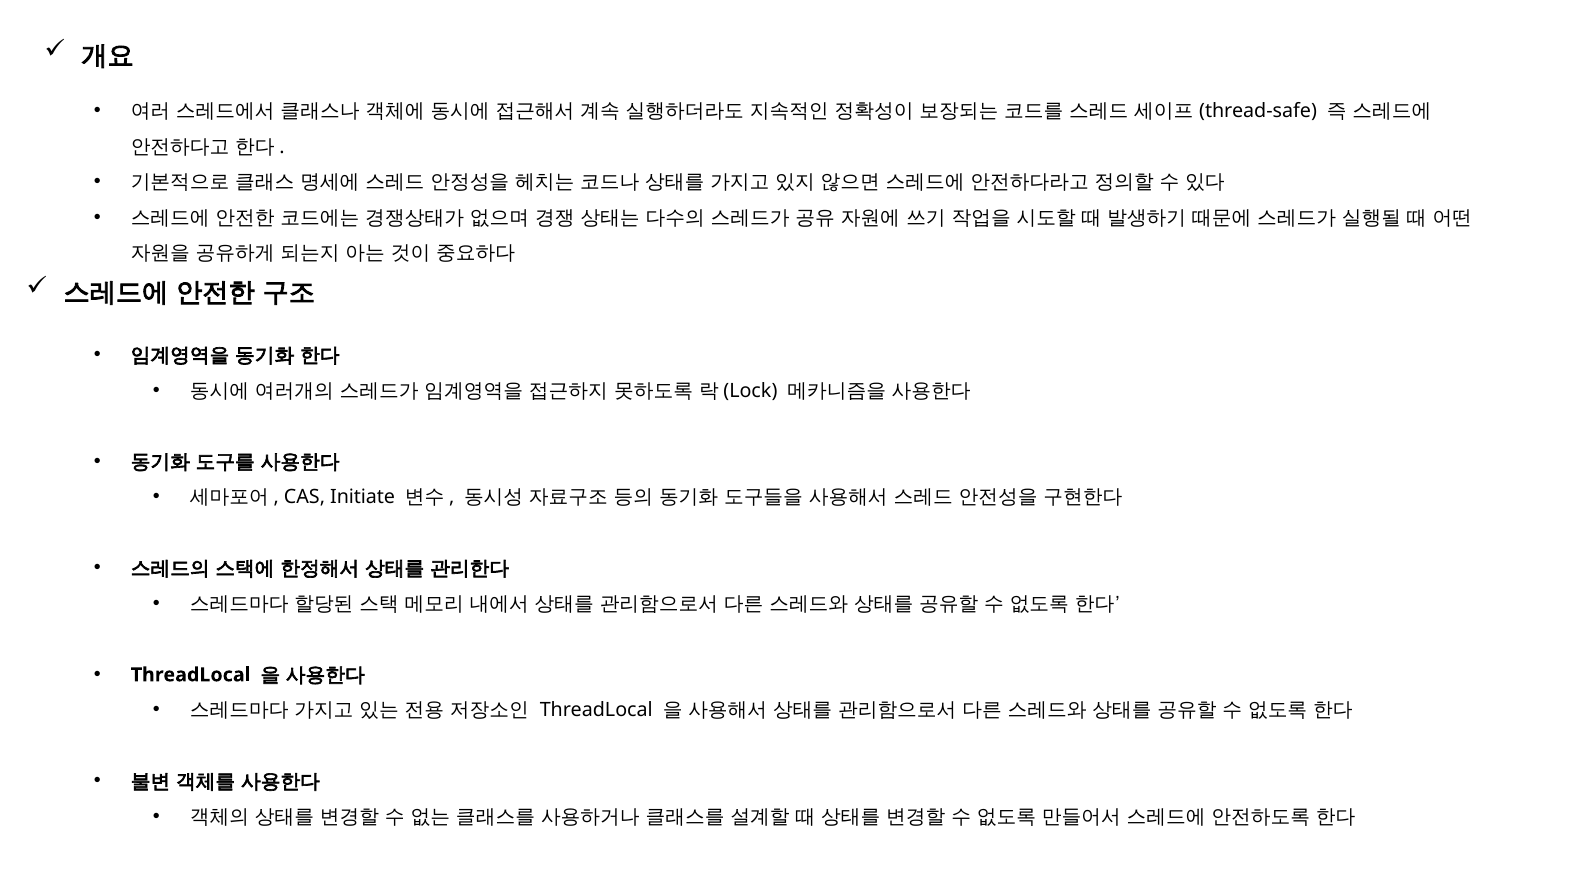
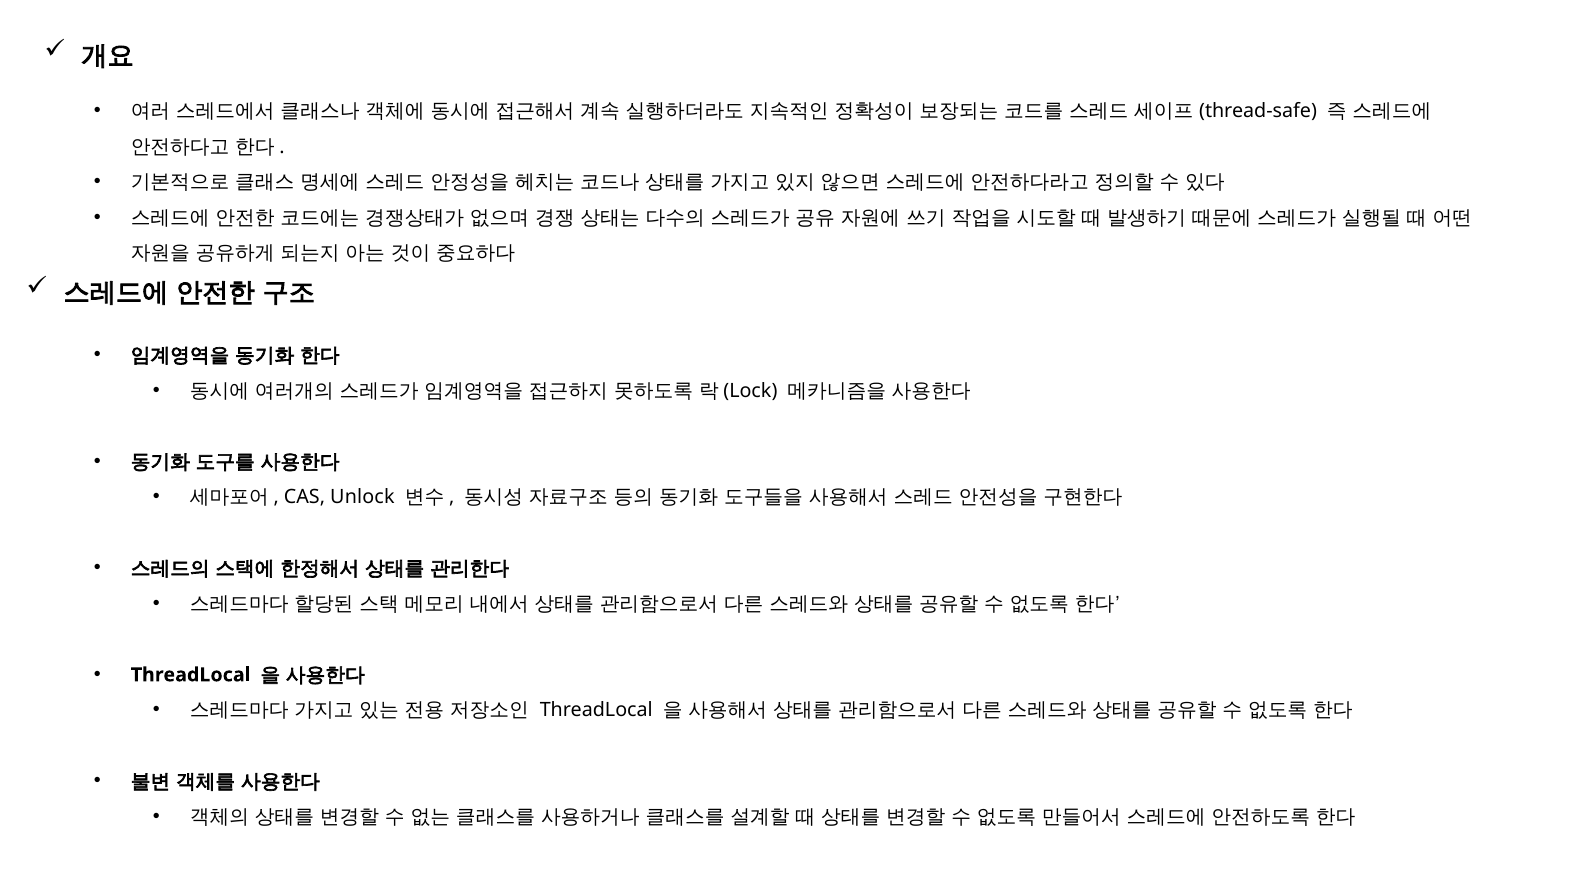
Initiate: Initiate -> Unlock
